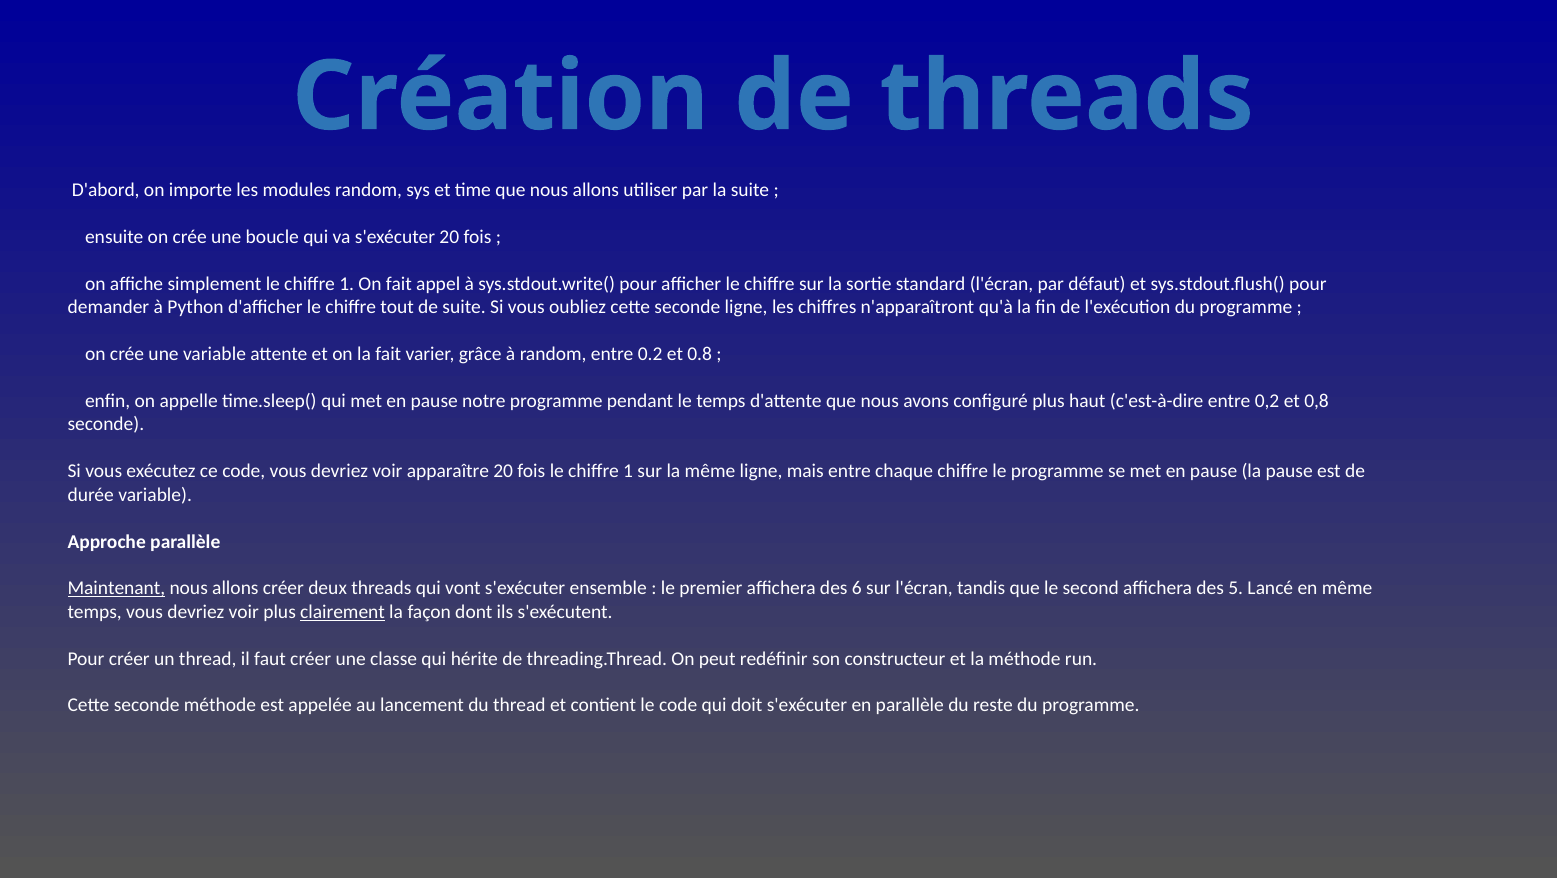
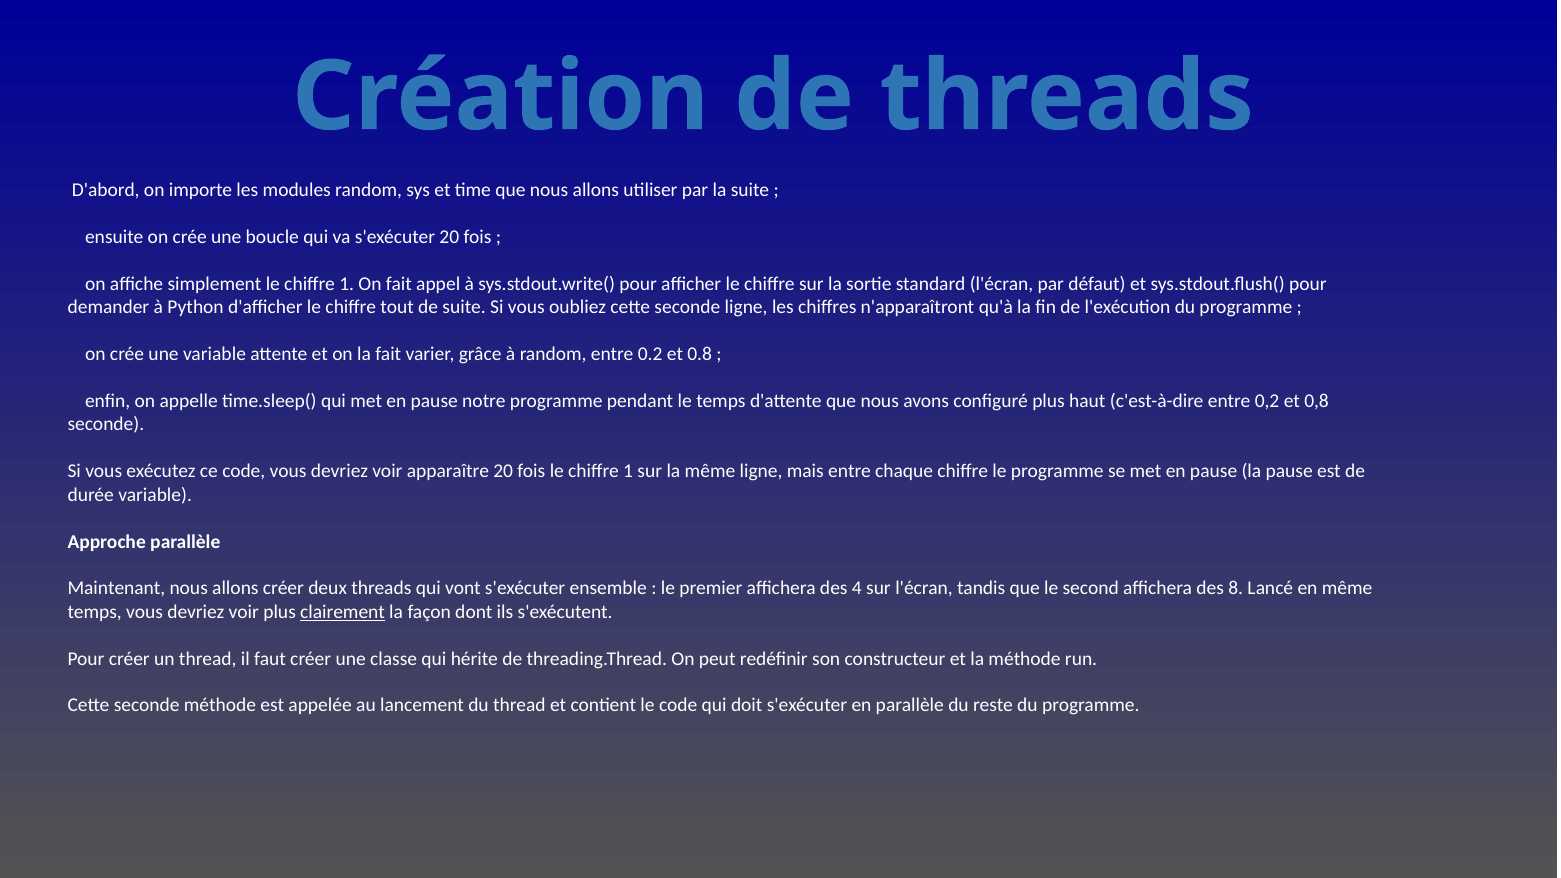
Maintenant underline: present -> none
6: 6 -> 4
5: 5 -> 8
